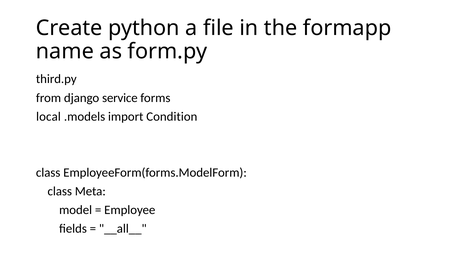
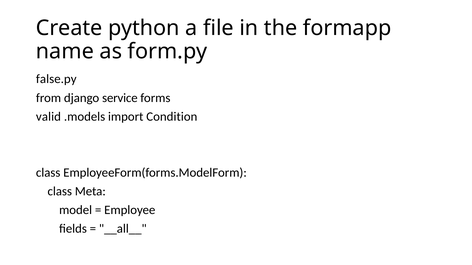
third.py: third.py -> false.py
local: local -> valid
